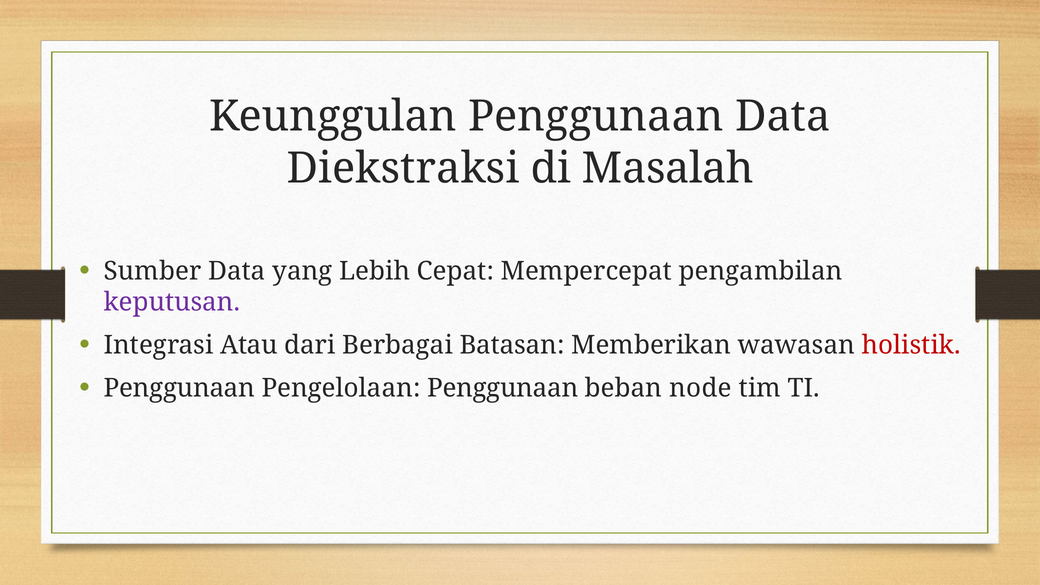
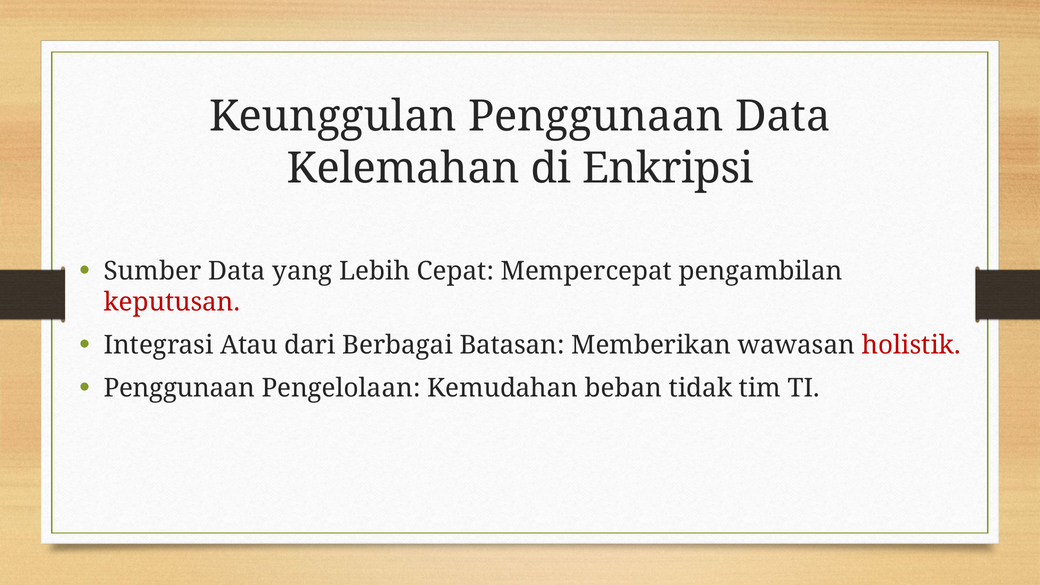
Diekstraksi: Diekstraksi -> Kelemahan
Masalah: Masalah -> Enkripsi
keputusan colour: purple -> red
Pengelolaan Penggunaan: Penggunaan -> Kemudahan
node: node -> tidak
